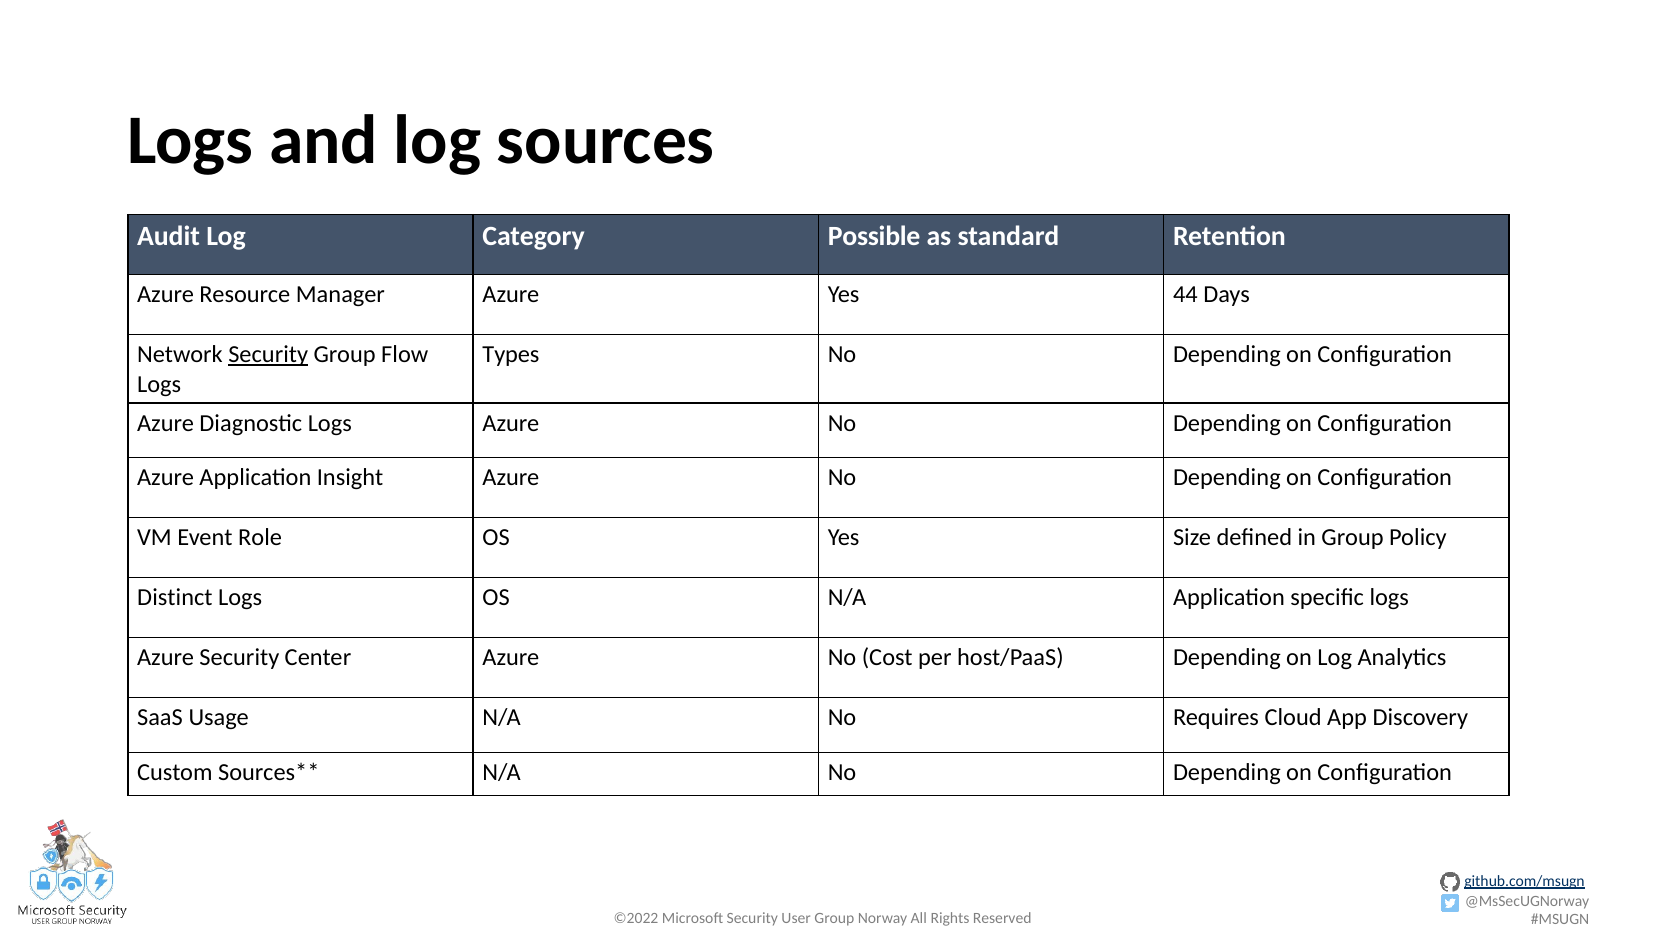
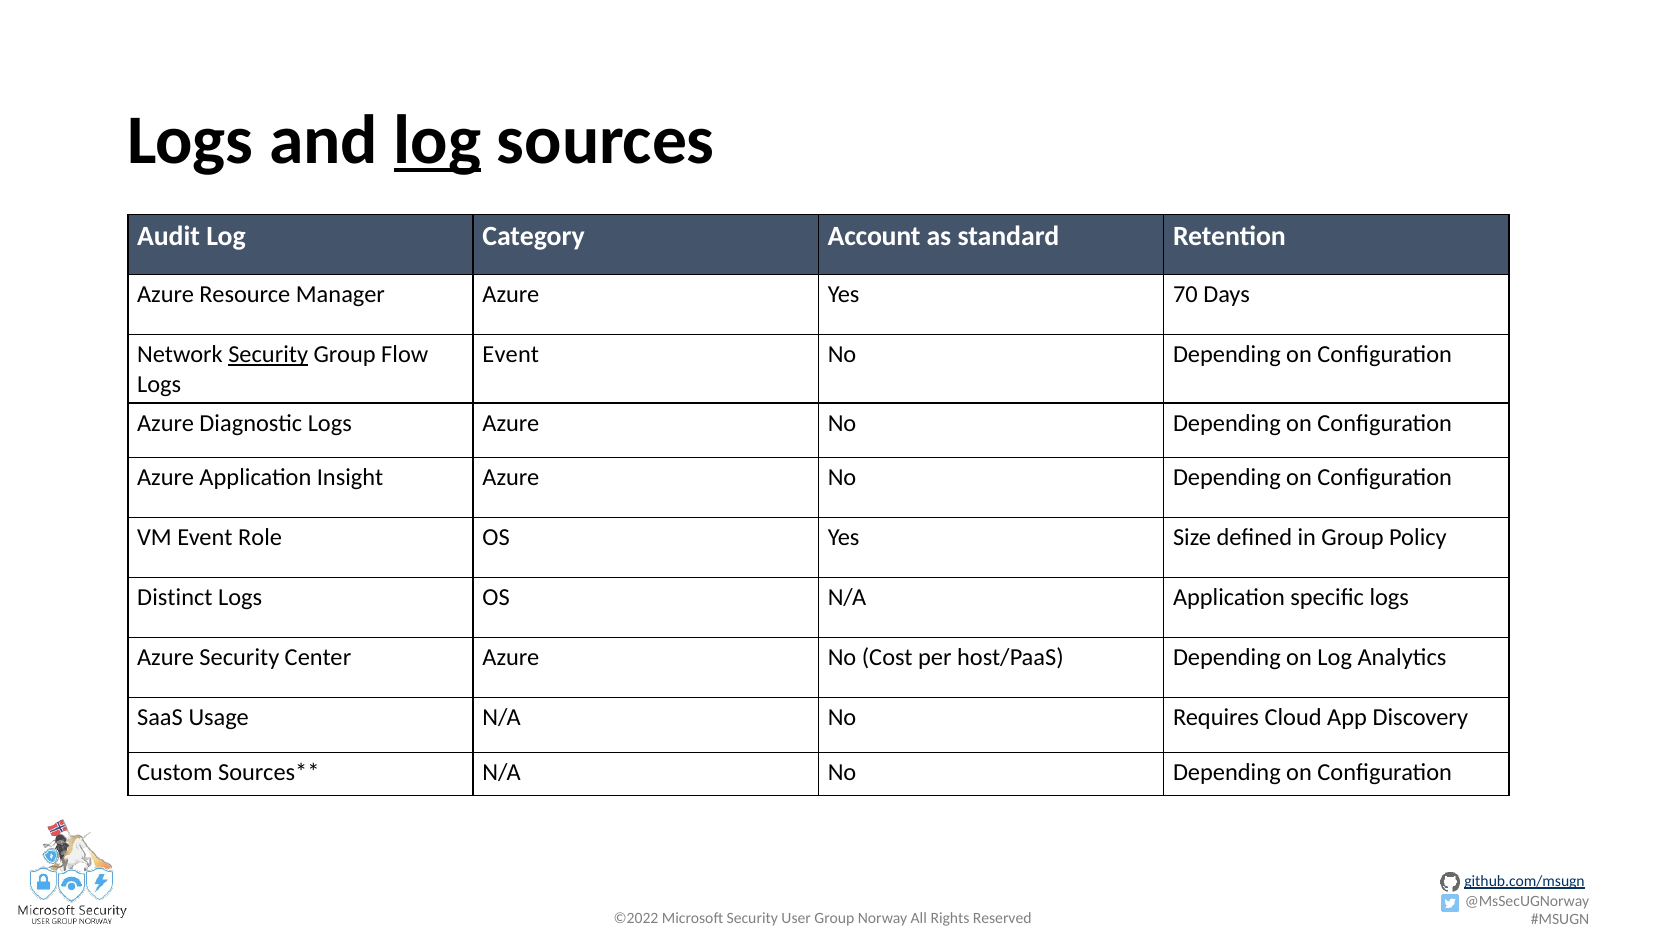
log at (438, 140) underline: none -> present
Possible: Possible -> Account
44: 44 -> 70
Types at (511, 354): Types -> Event
